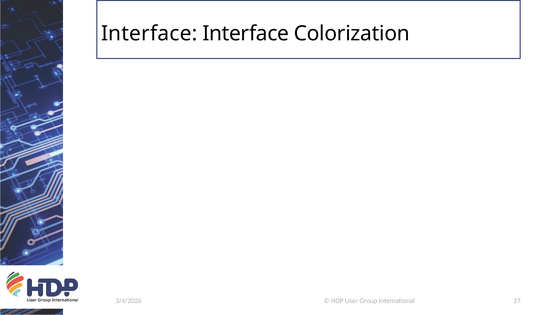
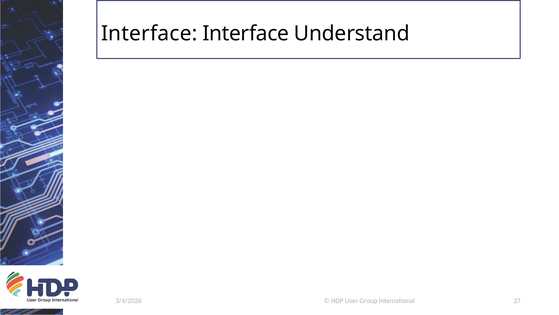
Colorization: Colorization -> Understand
